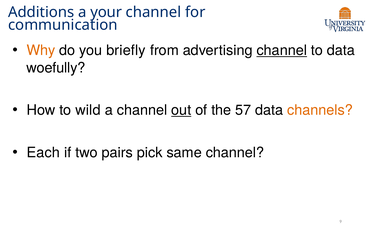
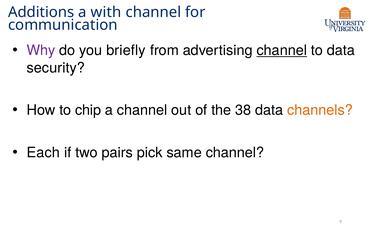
your: your -> with
Why colour: orange -> purple
woefully: woefully -> security
wild: wild -> chip
out underline: present -> none
57: 57 -> 38
